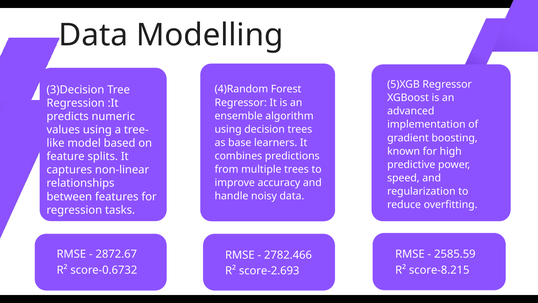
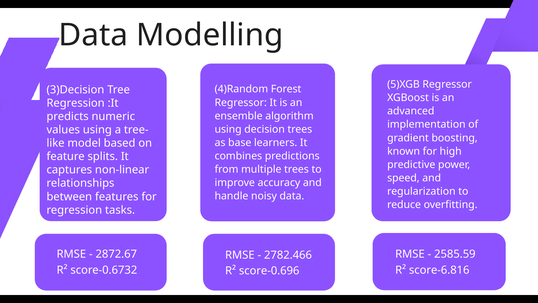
score-8.215: score-8.215 -> score-6.816
score-2.693: score-2.693 -> score-0.696
